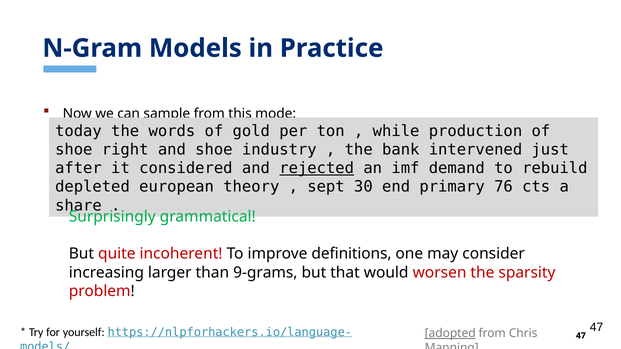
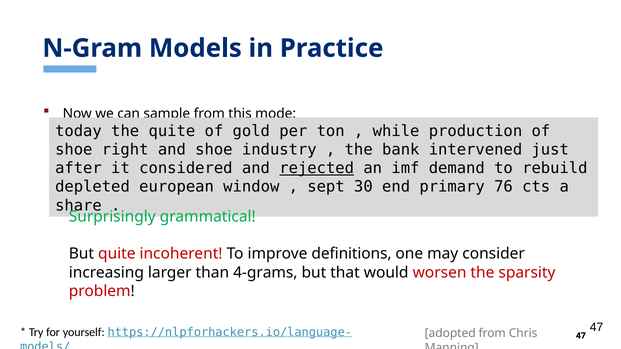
the words: words -> quite
theory: theory -> window
9-grams: 9-grams -> 4-grams
adopted underline: present -> none
